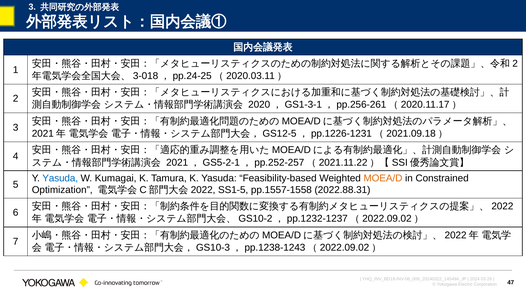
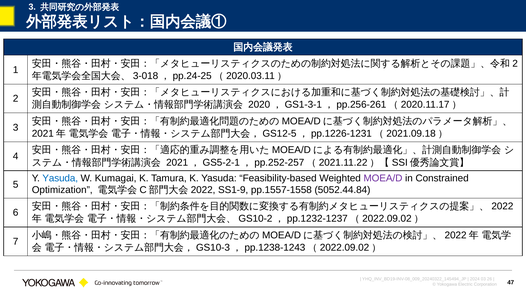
MOEA/D colour: orange -> purple
SS1-5: SS1-5 -> SS1-9
2022.88.31: 2022.88.31 -> 5052.44.84
